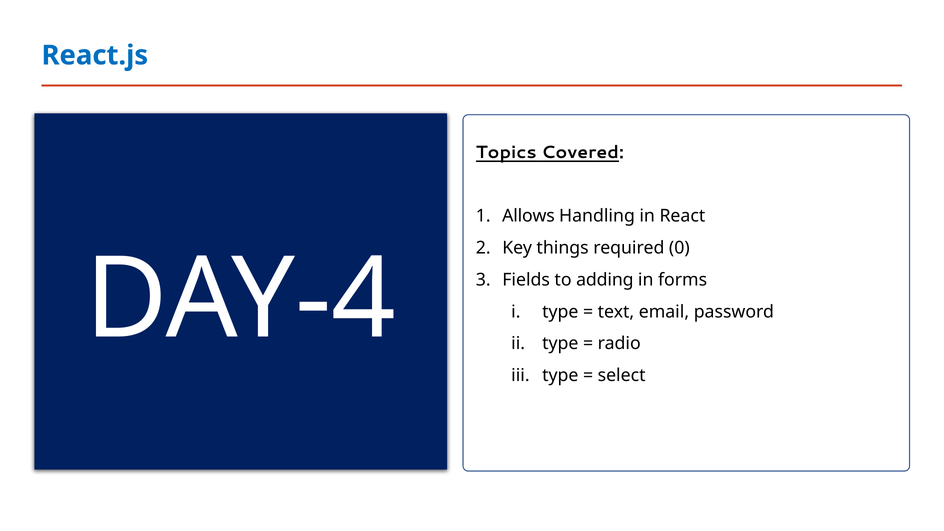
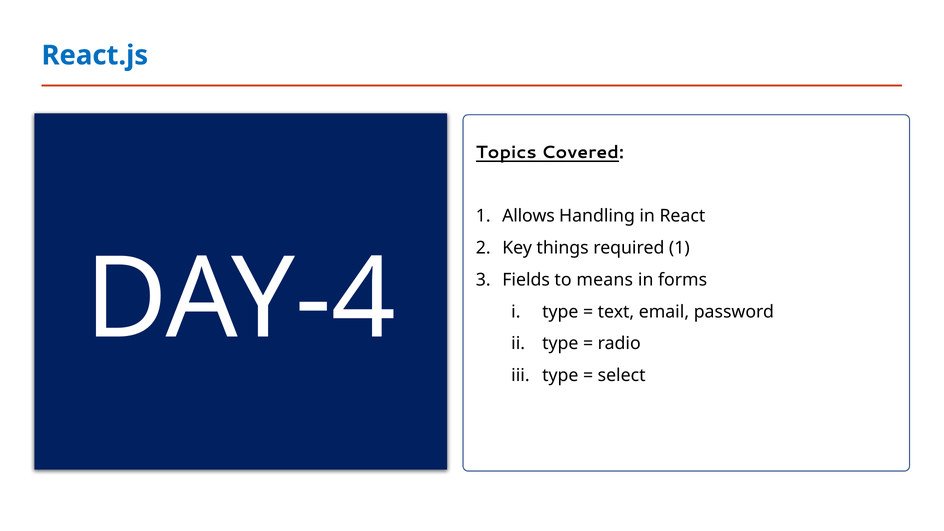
required 0: 0 -> 1
adding: adding -> means
